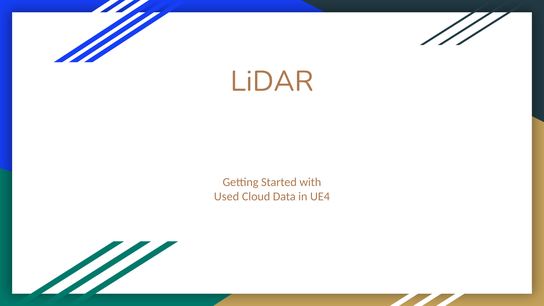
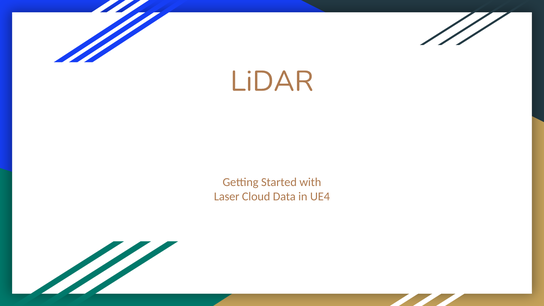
Used: Used -> Laser
